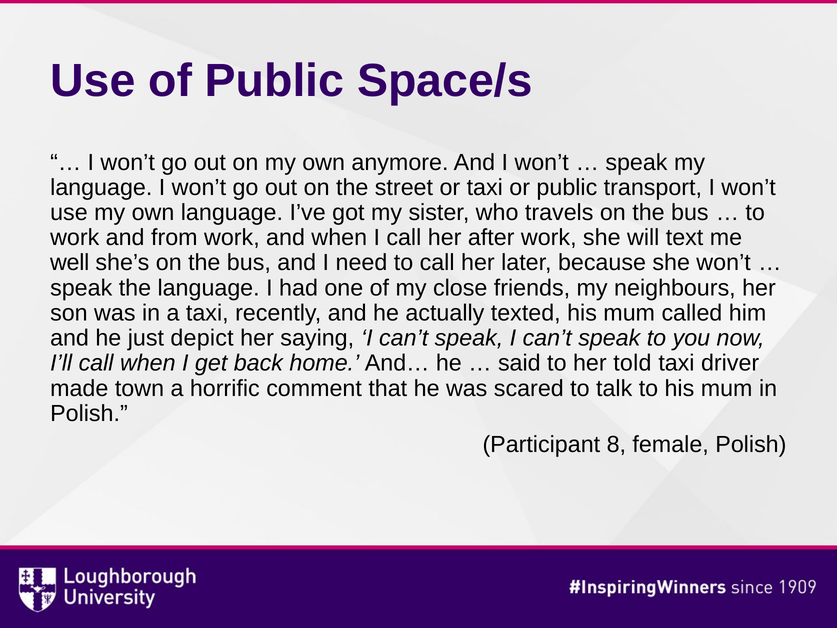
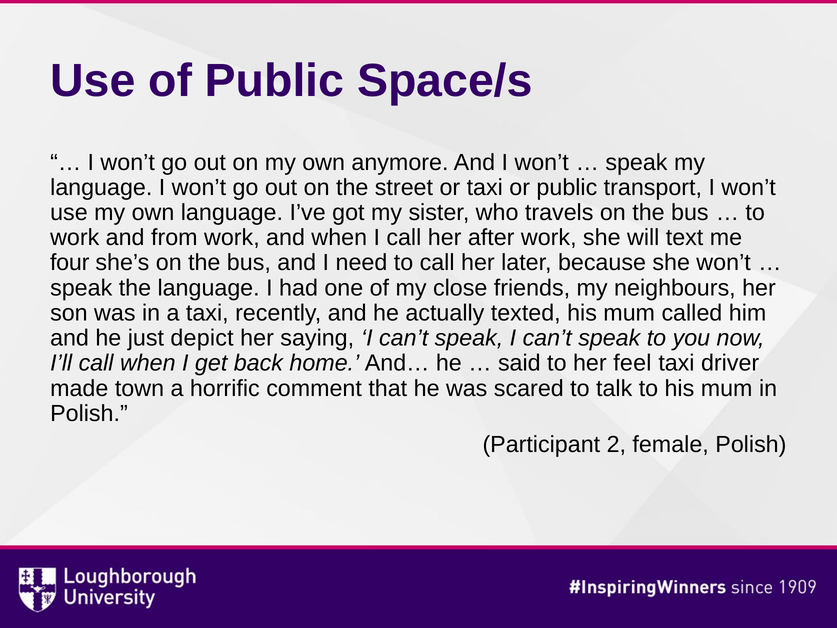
well: well -> four
told: told -> feel
8: 8 -> 2
